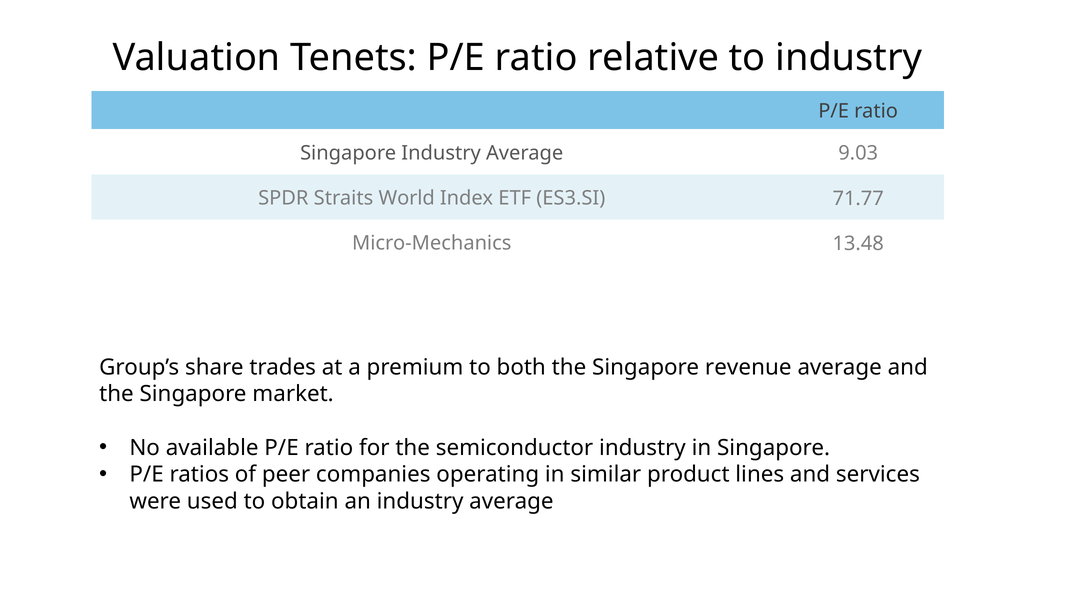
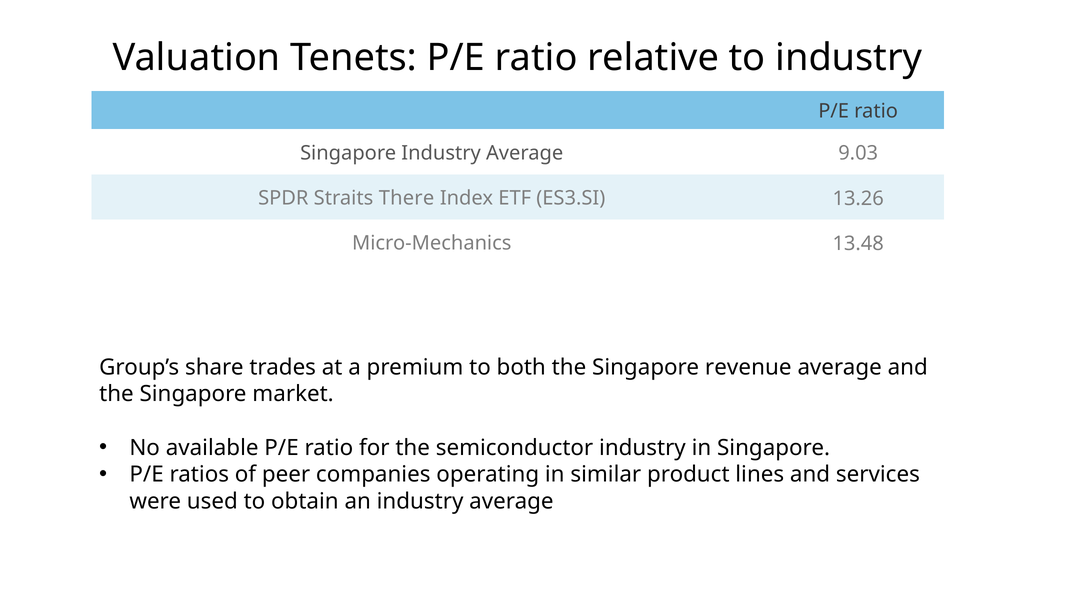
World: World -> There
71.77: 71.77 -> 13.26
